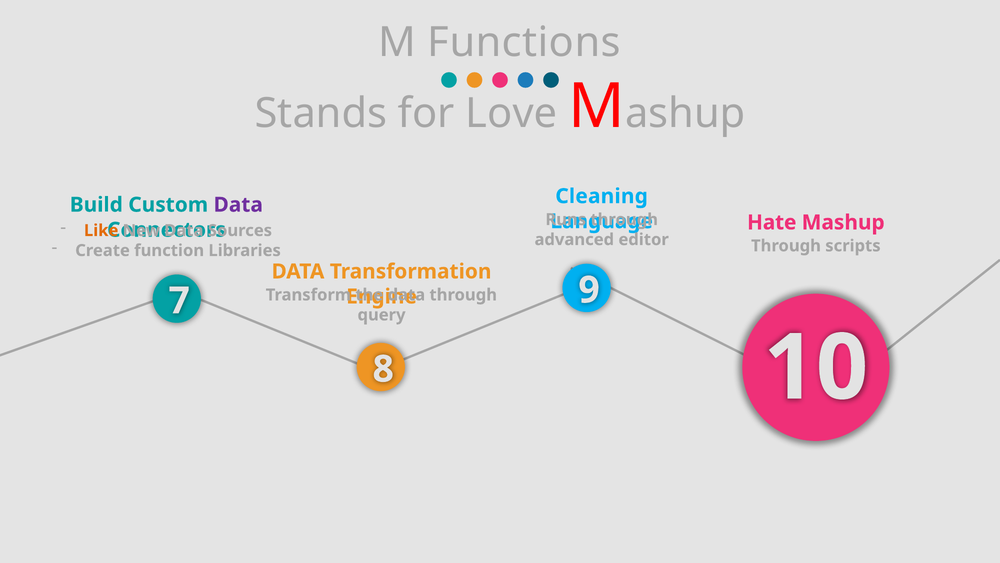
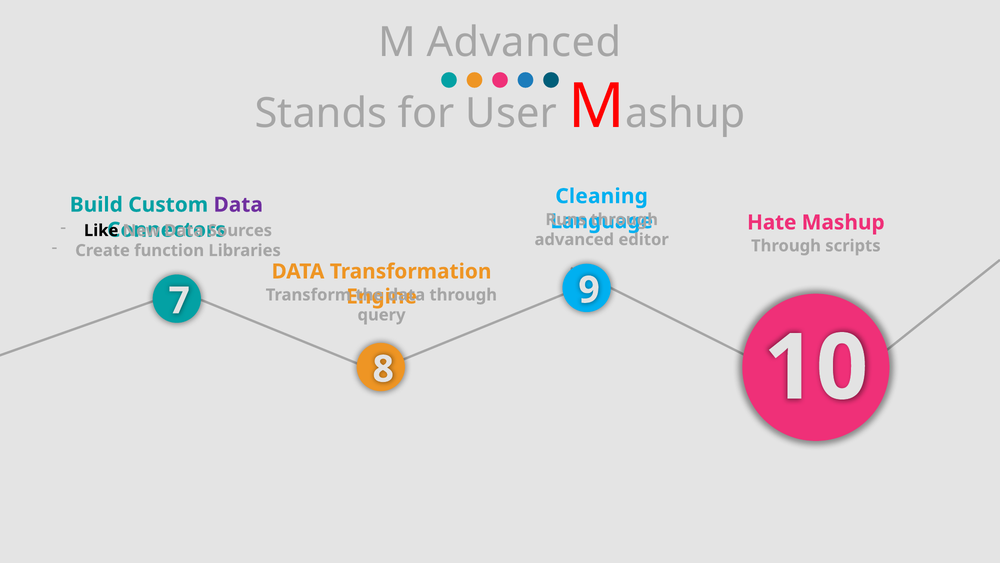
M Functions: Functions -> Advanced
Love: Love -> User
Like colour: orange -> black
